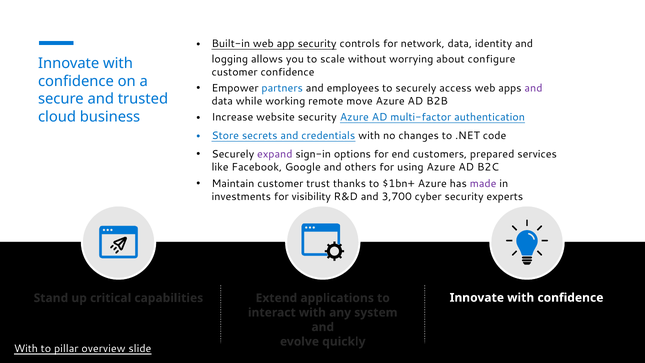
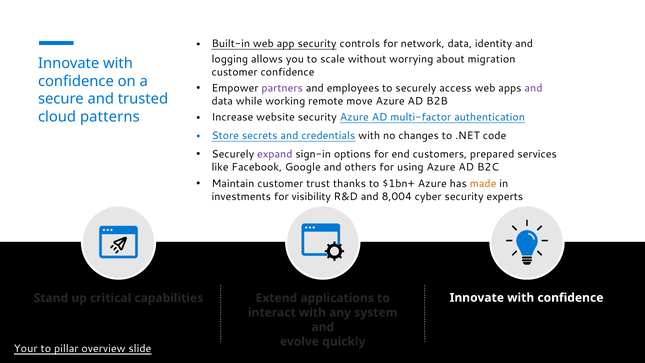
configure: configure -> migration
partners colour: blue -> purple
business: business -> patterns
made colour: purple -> orange
3,700: 3,700 -> 8,004
With at (26, 348): With -> Your
